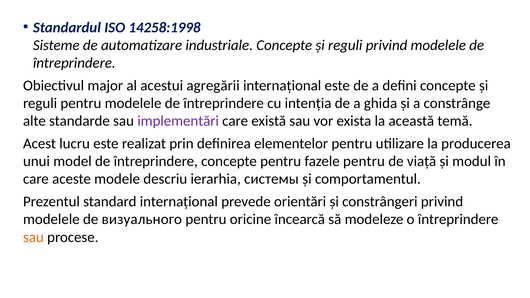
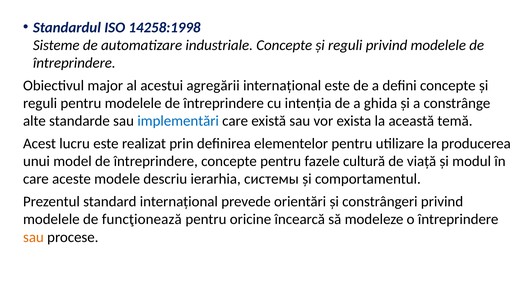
implementări colour: purple -> blue
fazele pentru: pentru -> cultură
визуального: визуального -> funcţionează
